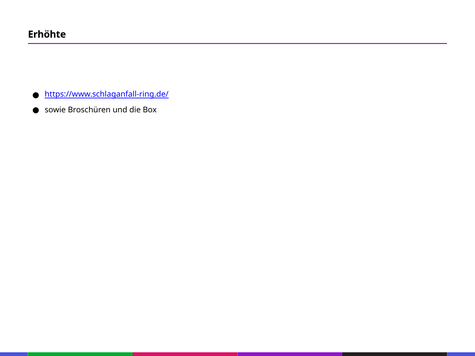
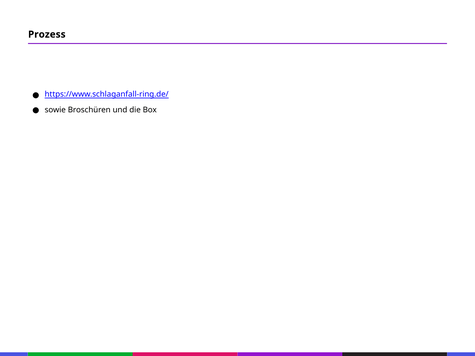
Erhöhte: Erhöhte -> Prozess
